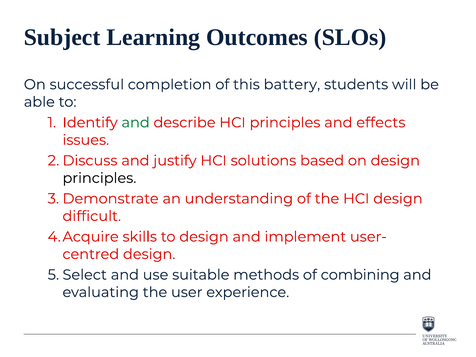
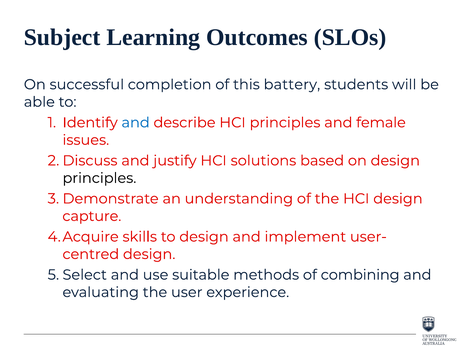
and at (136, 123) colour: green -> blue
effects: effects -> female
difficult: difficult -> capture
